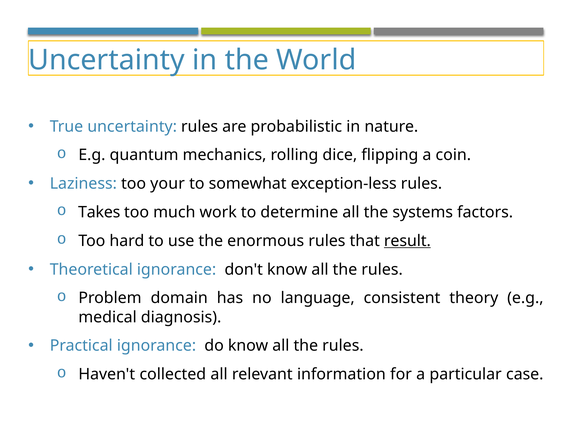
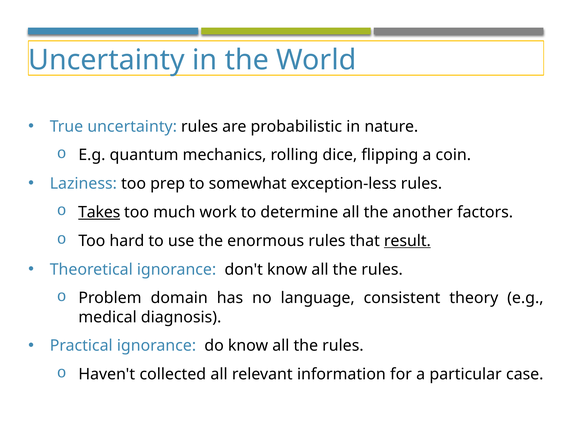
your: your -> prep
Takes underline: none -> present
systems: systems -> another
